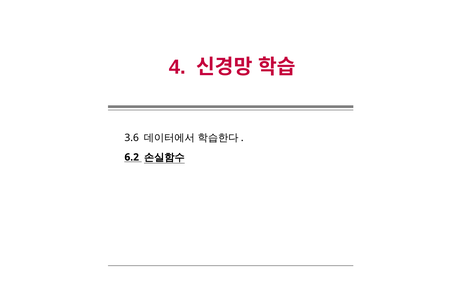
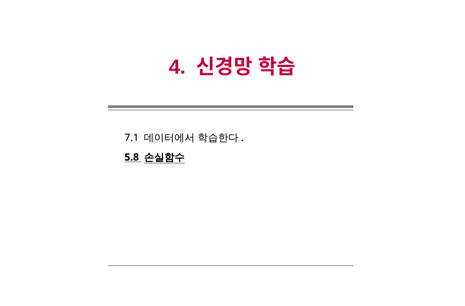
3.6: 3.6 -> 7.1
6.2: 6.2 -> 5.8
